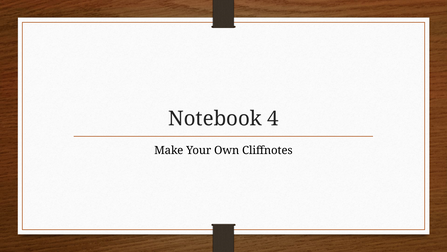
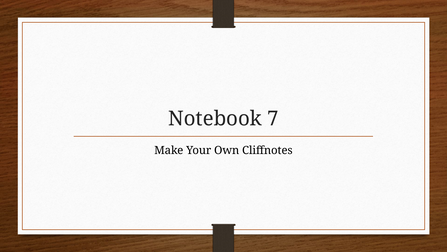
4: 4 -> 7
